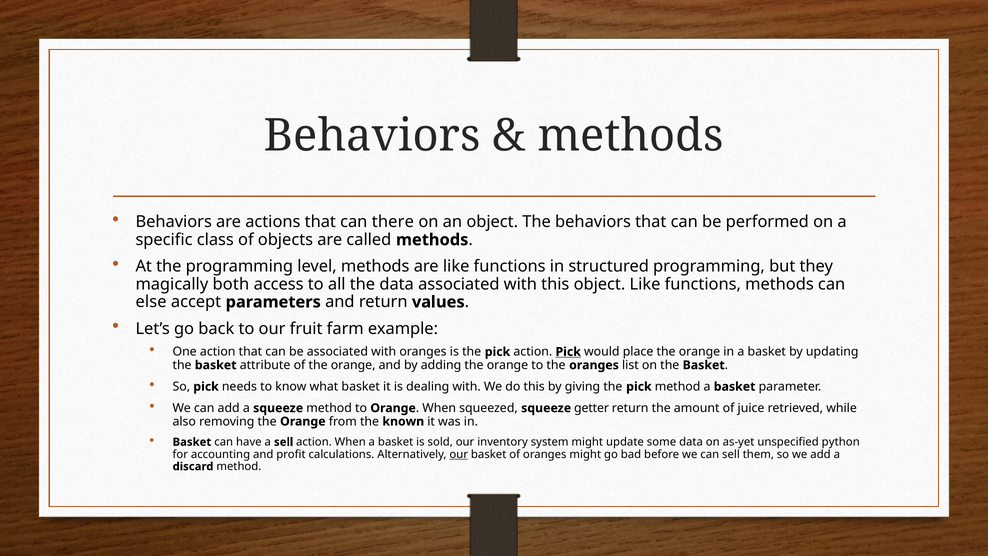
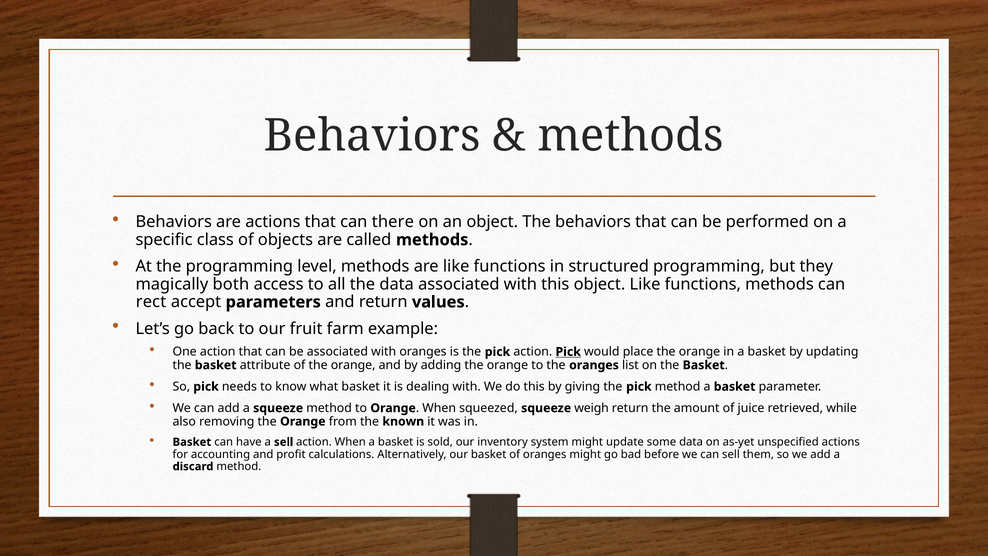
else: else -> rect
getter: getter -> weigh
unspecified python: python -> actions
our at (459, 454) underline: present -> none
